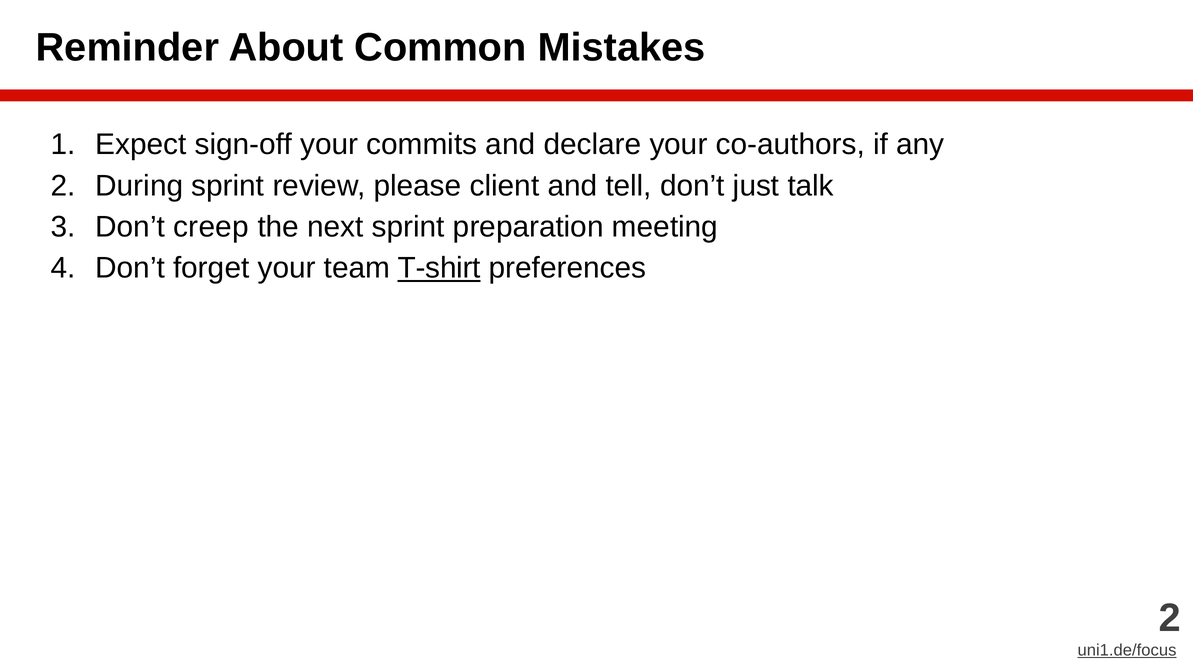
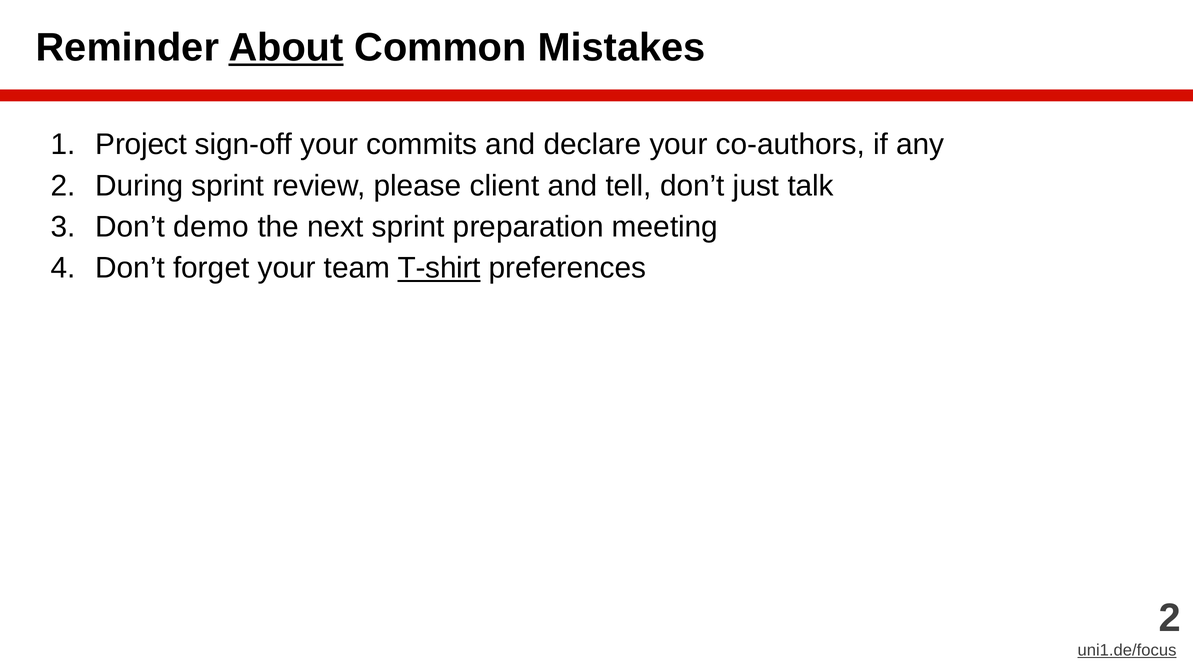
About underline: none -> present
Expect: Expect -> Project
creep: creep -> demo
